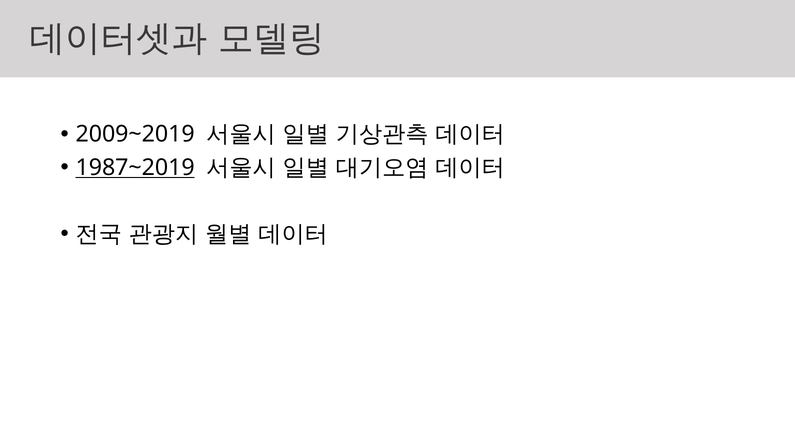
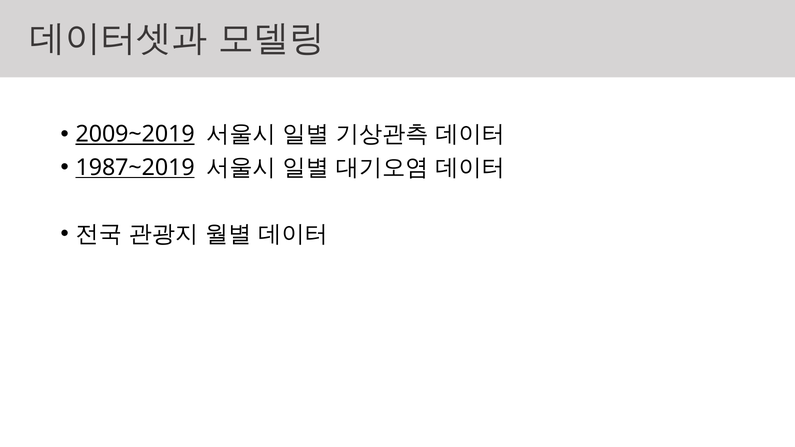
2009~2019 underline: none -> present
